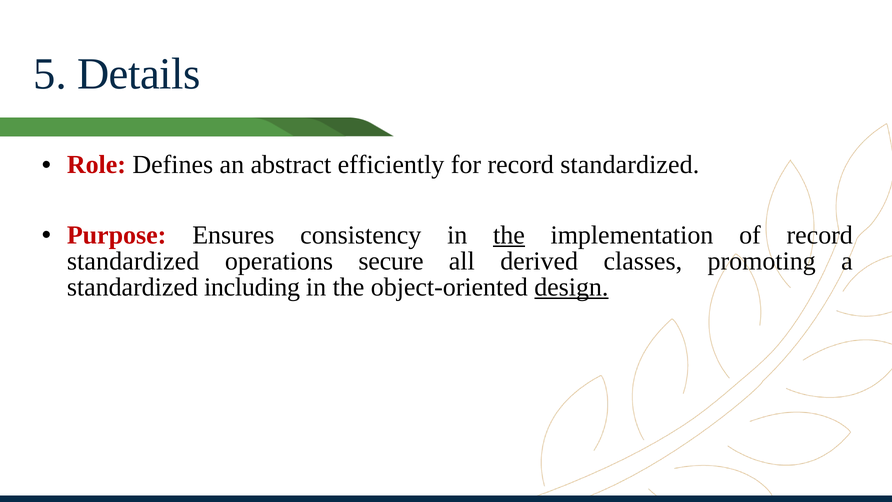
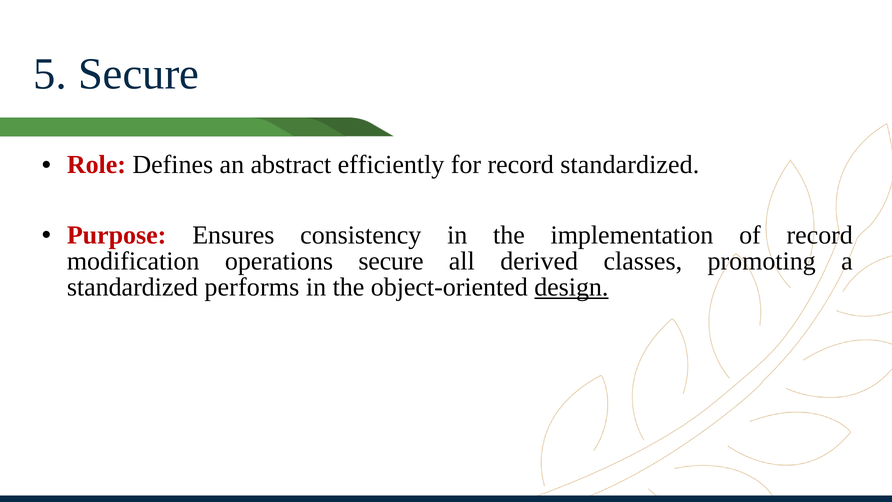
5 Details: Details -> Secure
the at (509, 235) underline: present -> none
standardized at (133, 261): standardized -> modification
including: including -> performs
